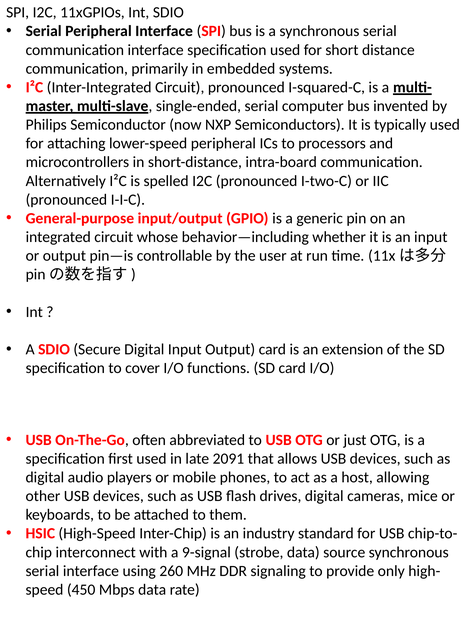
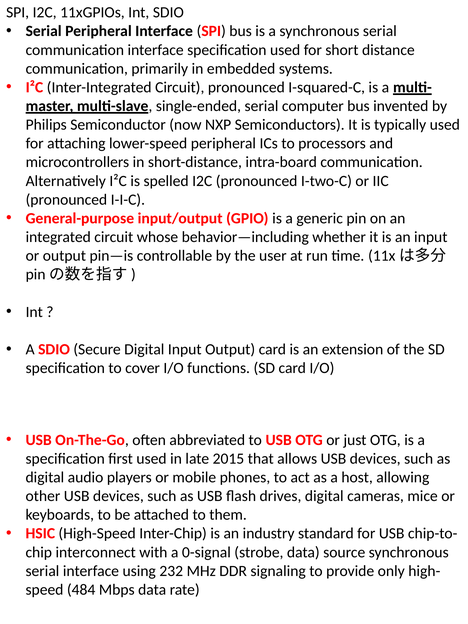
2091: 2091 -> 2015
9-signal: 9-signal -> 0-signal
260: 260 -> 232
450: 450 -> 484
